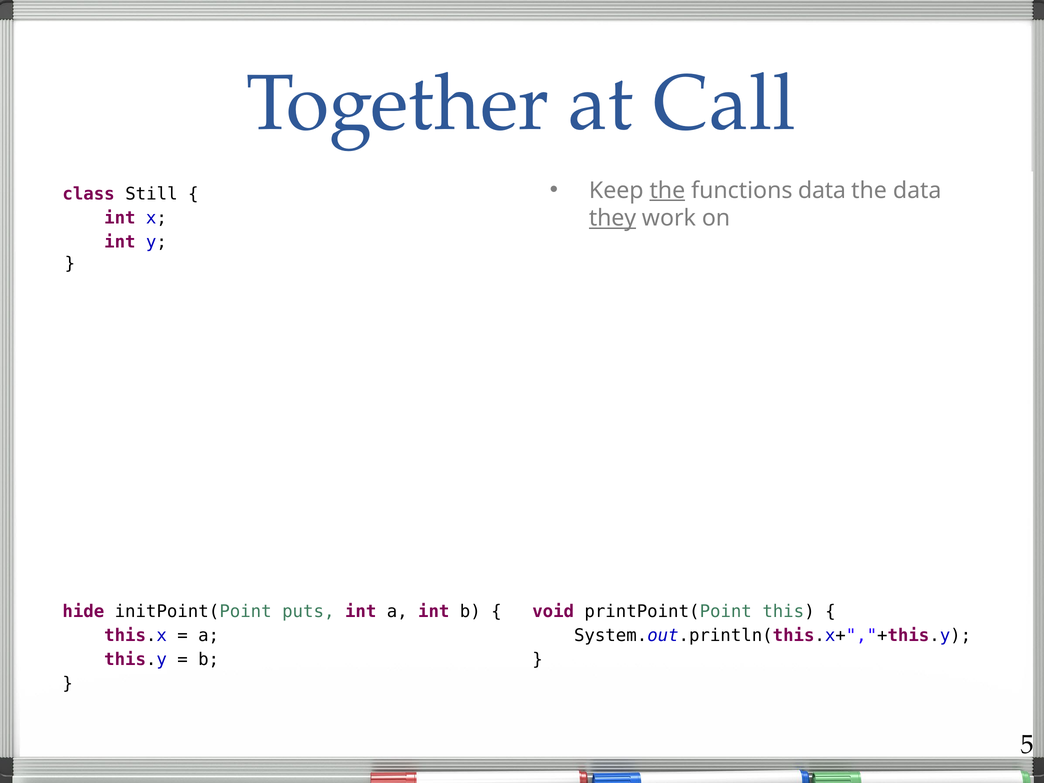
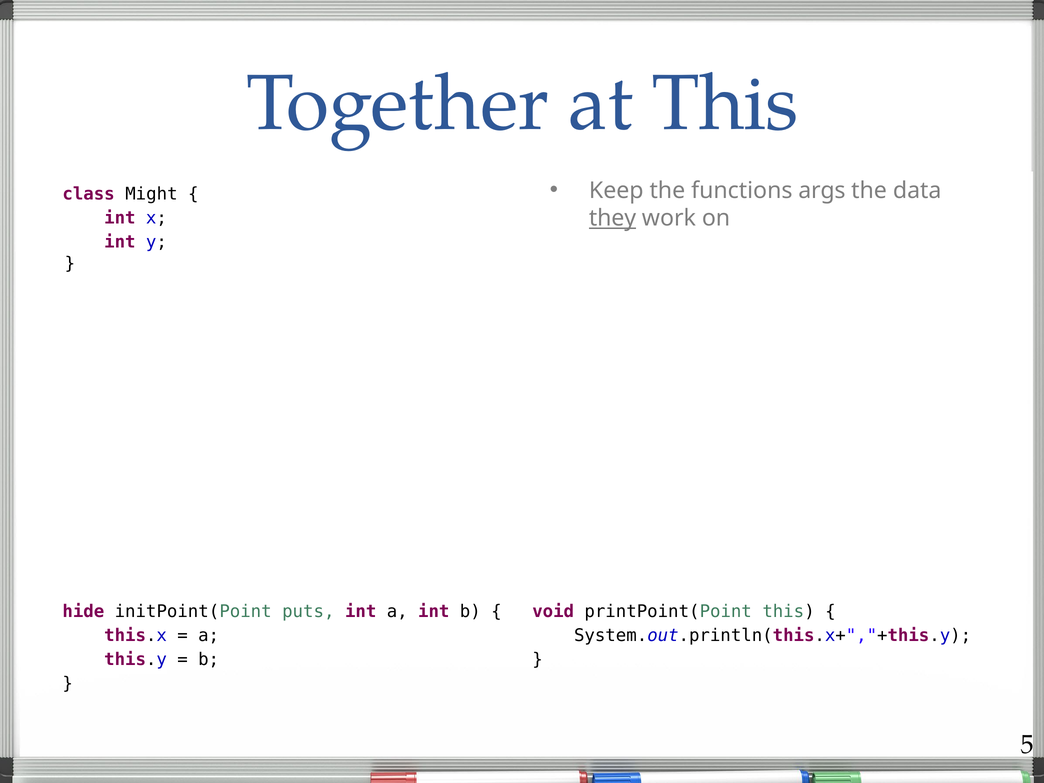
at Call: Call -> This
the at (667, 190) underline: present -> none
functions data: data -> args
Still: Still -> Might
